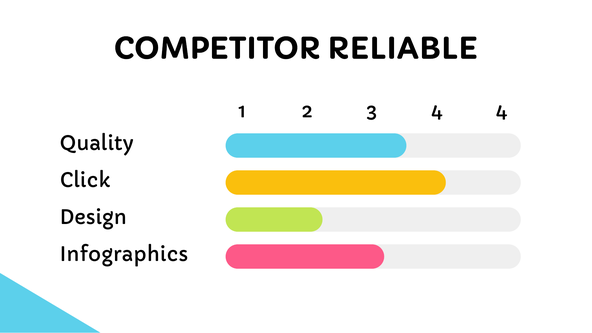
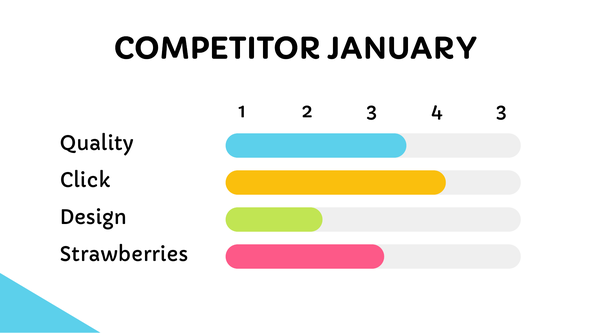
RELIABLE: RELIABLE -> JANUARY
4 4: 4 -> 3
Infographics: Infographics -> Strawberries
